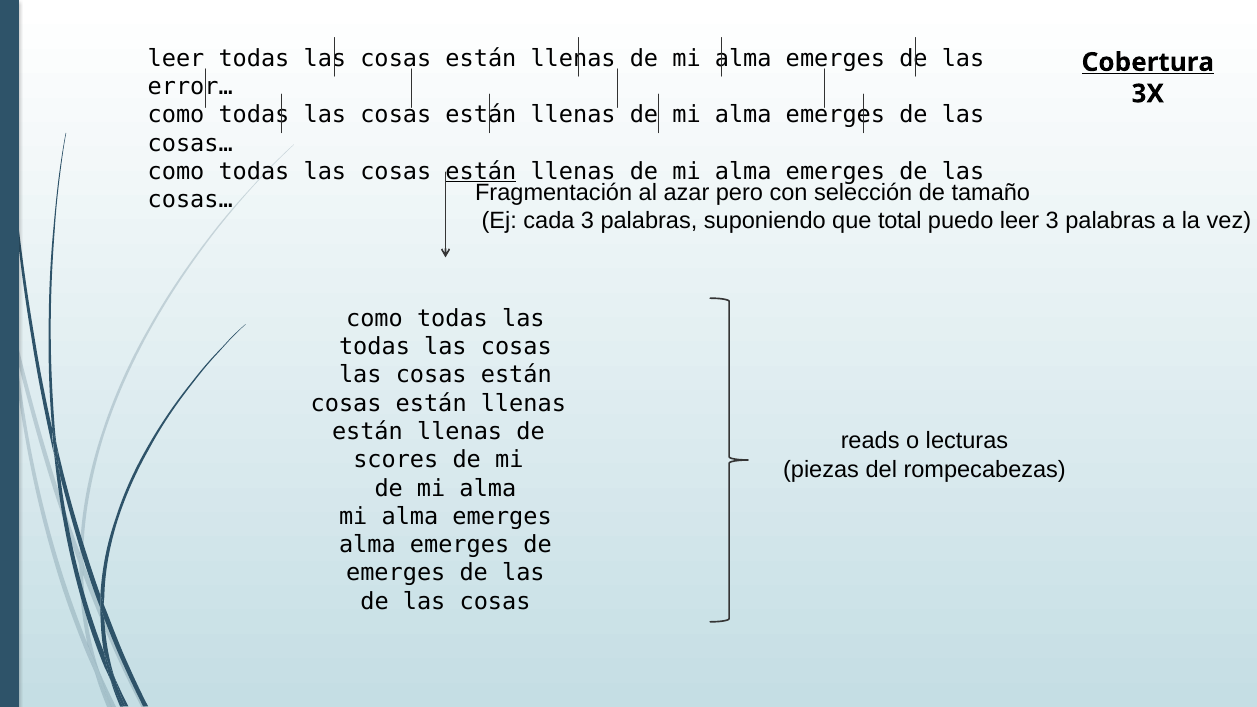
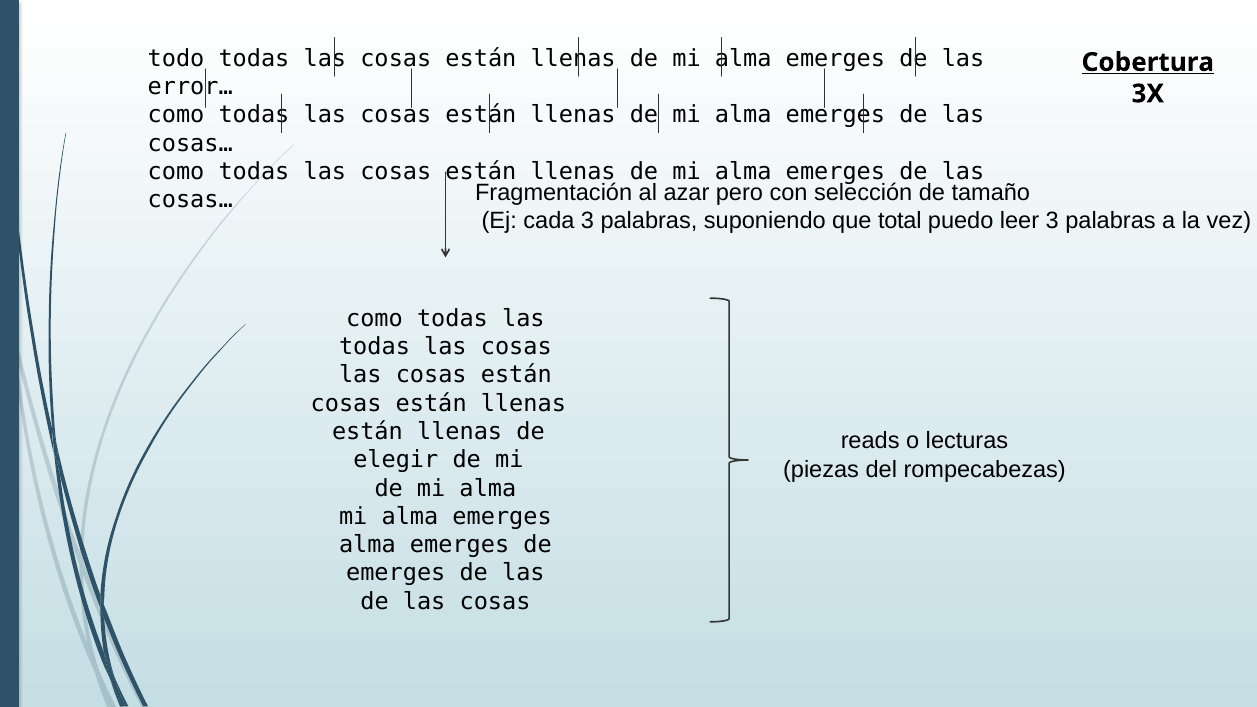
leer at (176, 59): leer -> todo
están at (481, 172) underline: present -> none
scores: scores -> elegir
